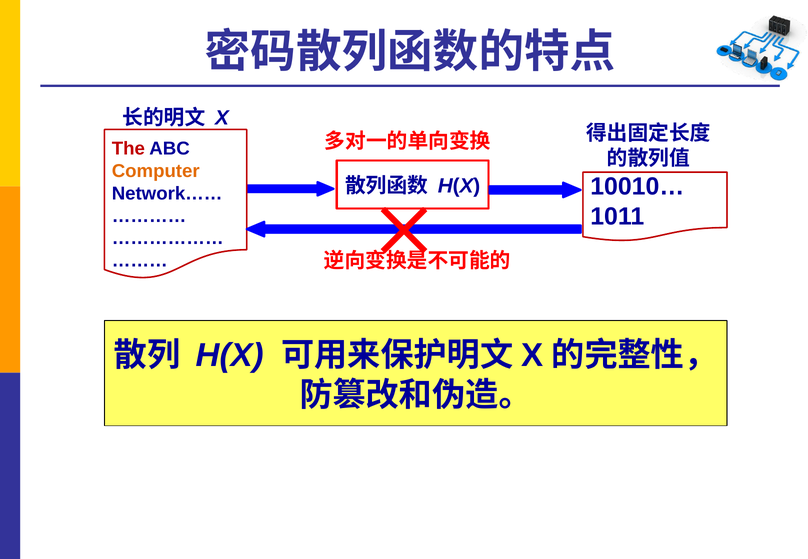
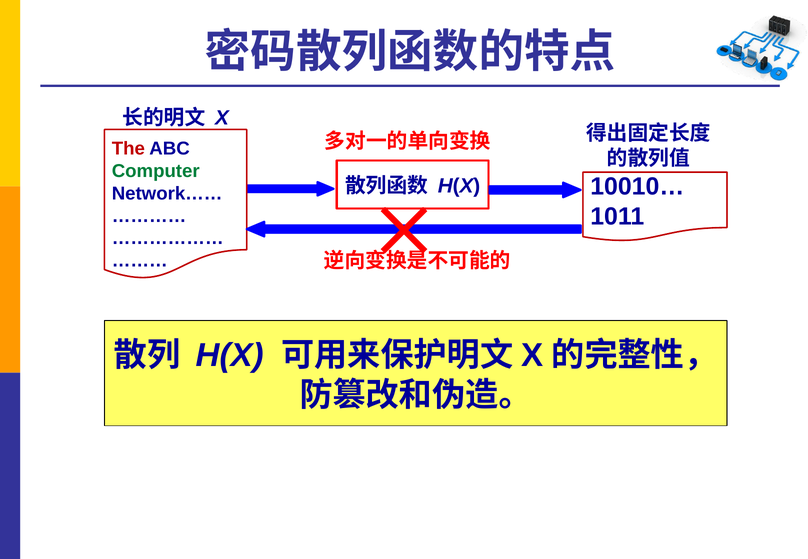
Computer colour: orange -> green
